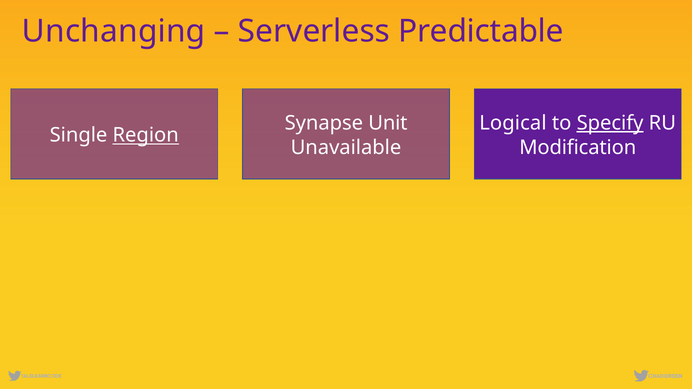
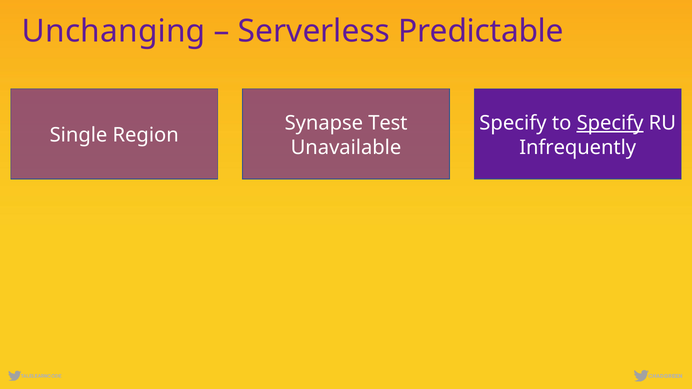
Unit: Unit -> Test
Logical at (513, 123): Logical -> Specify
Region underline: present -> none
Modification: Modification -> Infrequently
